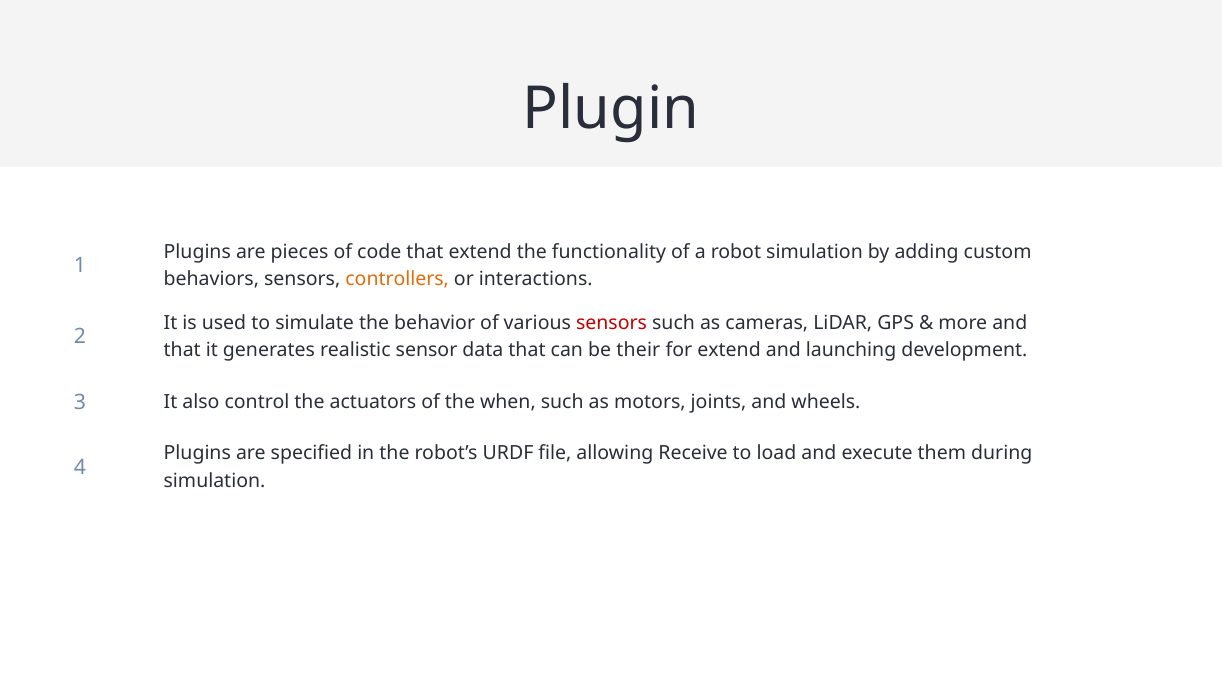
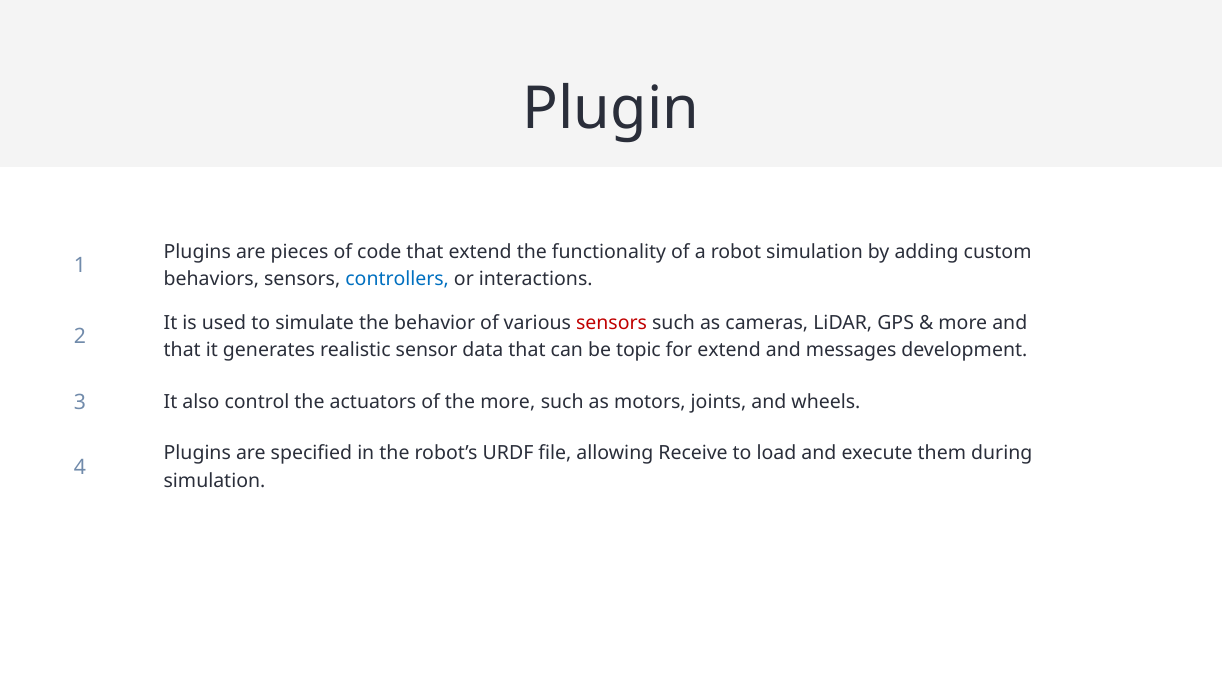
controllers colour: orange -> blue
their: their -> topic
launching: launching -> messages
the when: when -> more
